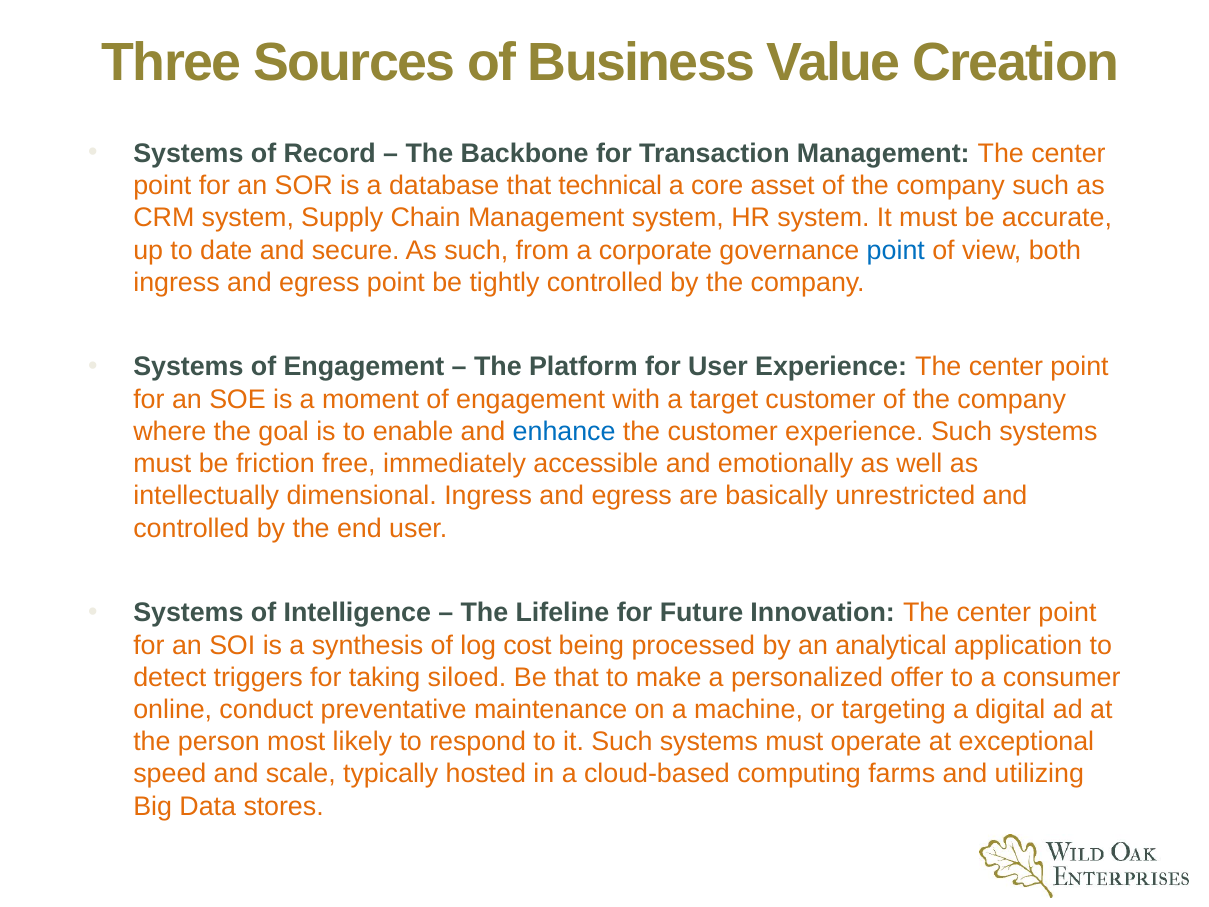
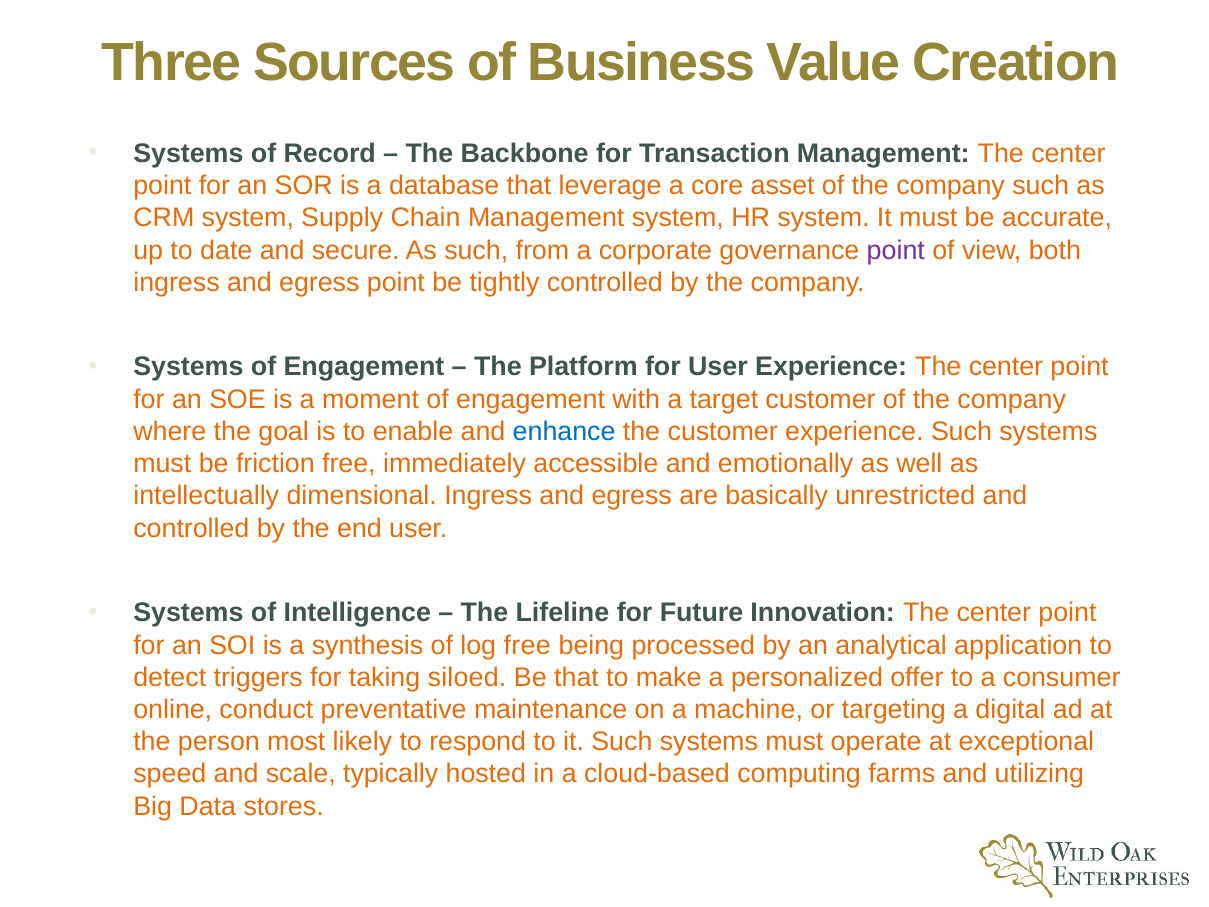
technical: technical -> leverage
point at (896, 250) colour: blue -> purple
log cost: cost -> free
